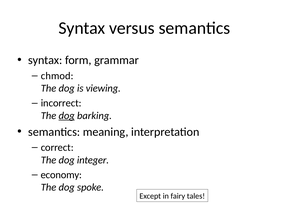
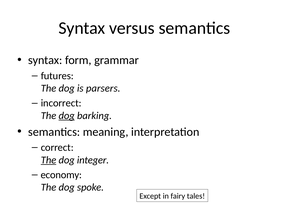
chmod: chmod -> futures
viewing: viewing -> parsers
The at (49, 160) underline: none -> present
